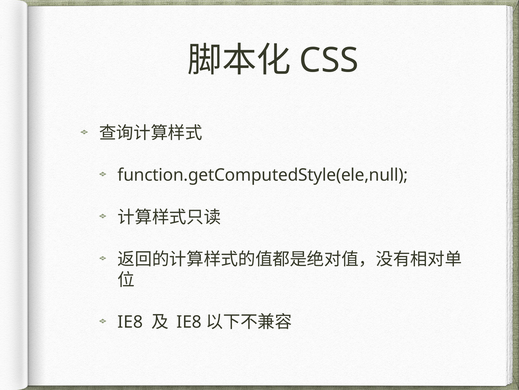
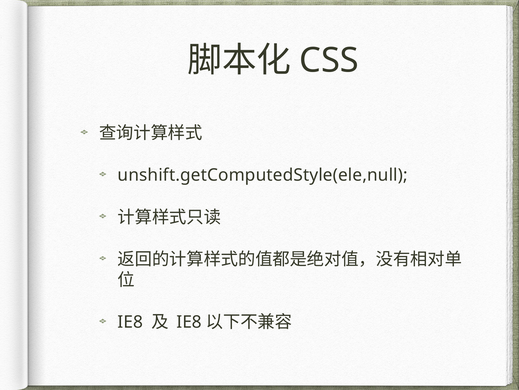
function.getComputedStyle(ele,null: function.getComputedStyle(ele,null -> unshift.getComputedStyle(ele,null
